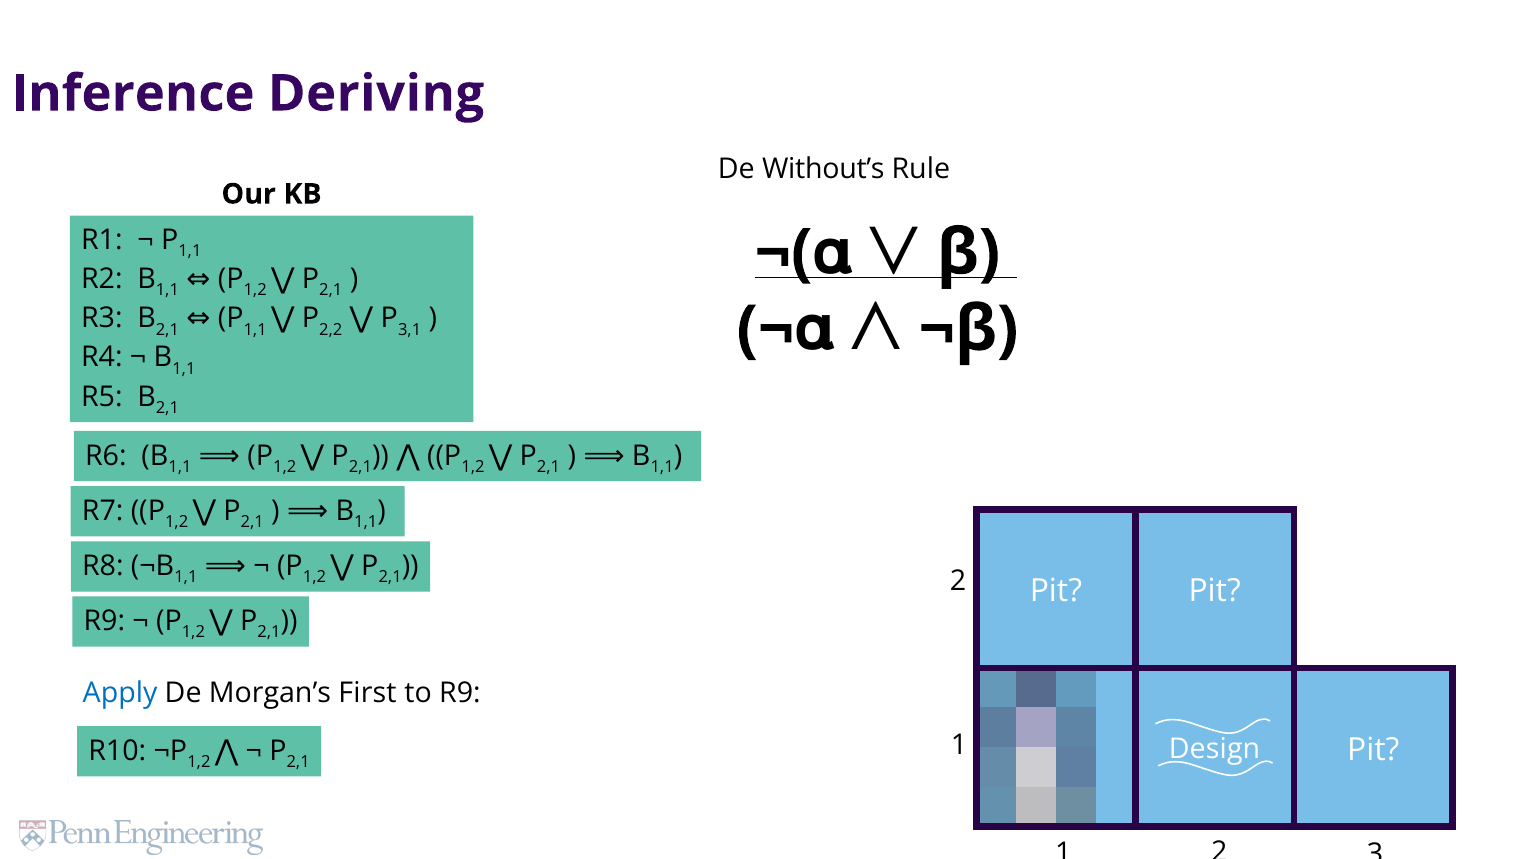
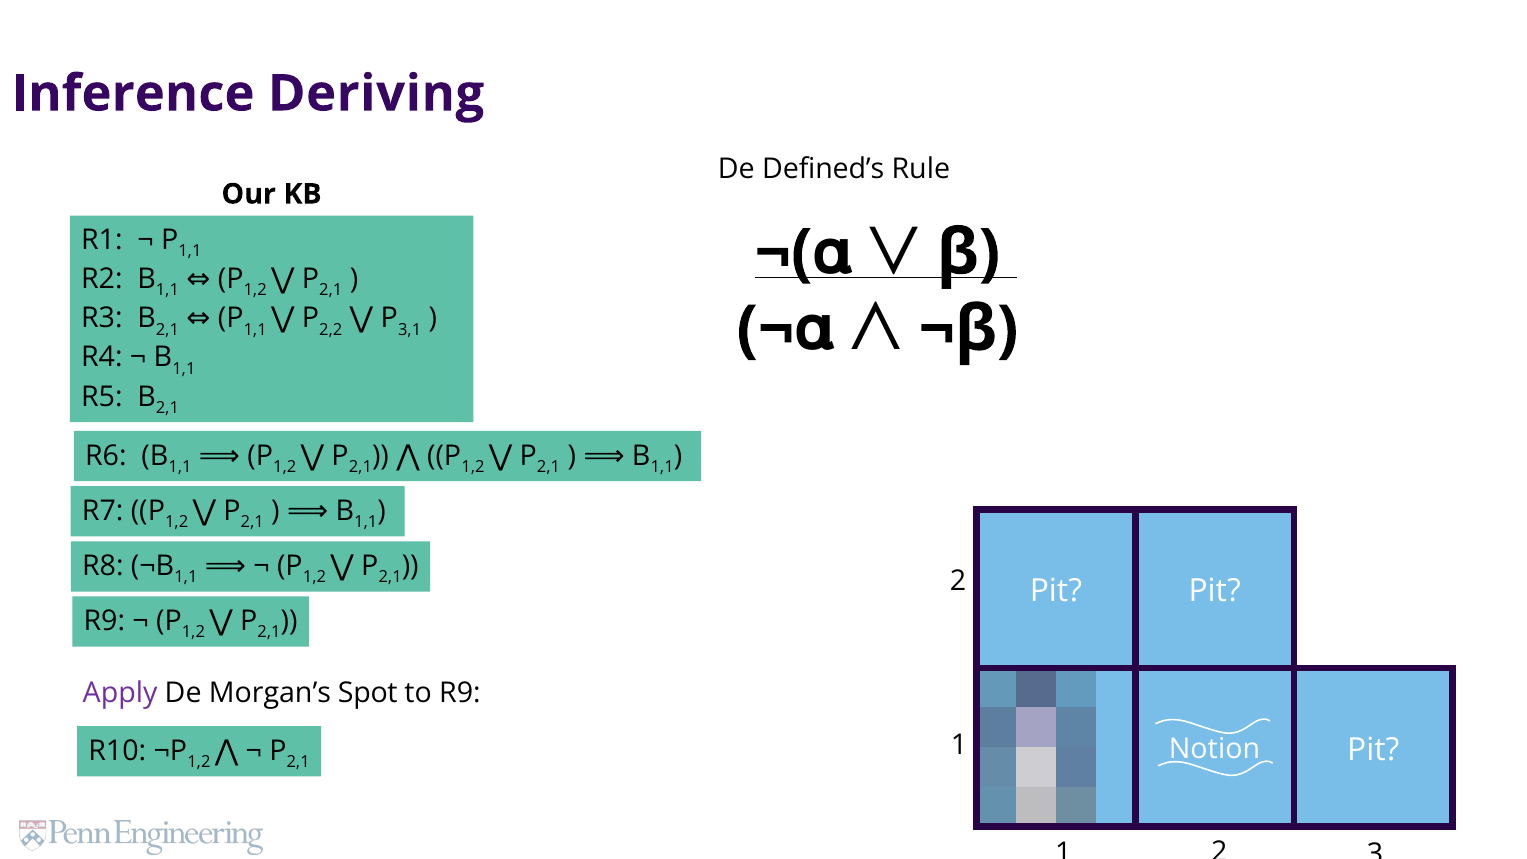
Without’s: Without’s -> Defined’s
Apply colour: blue -> purple
First: First -> Spot
Design: Design -> Notion
